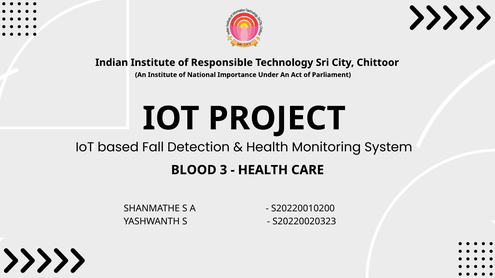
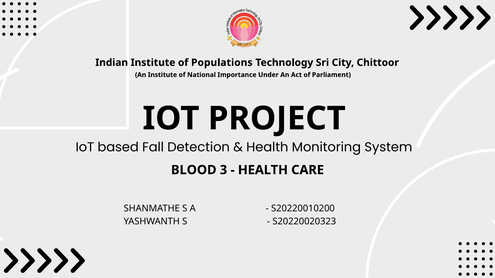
Responsible: Responsible -> Populations
